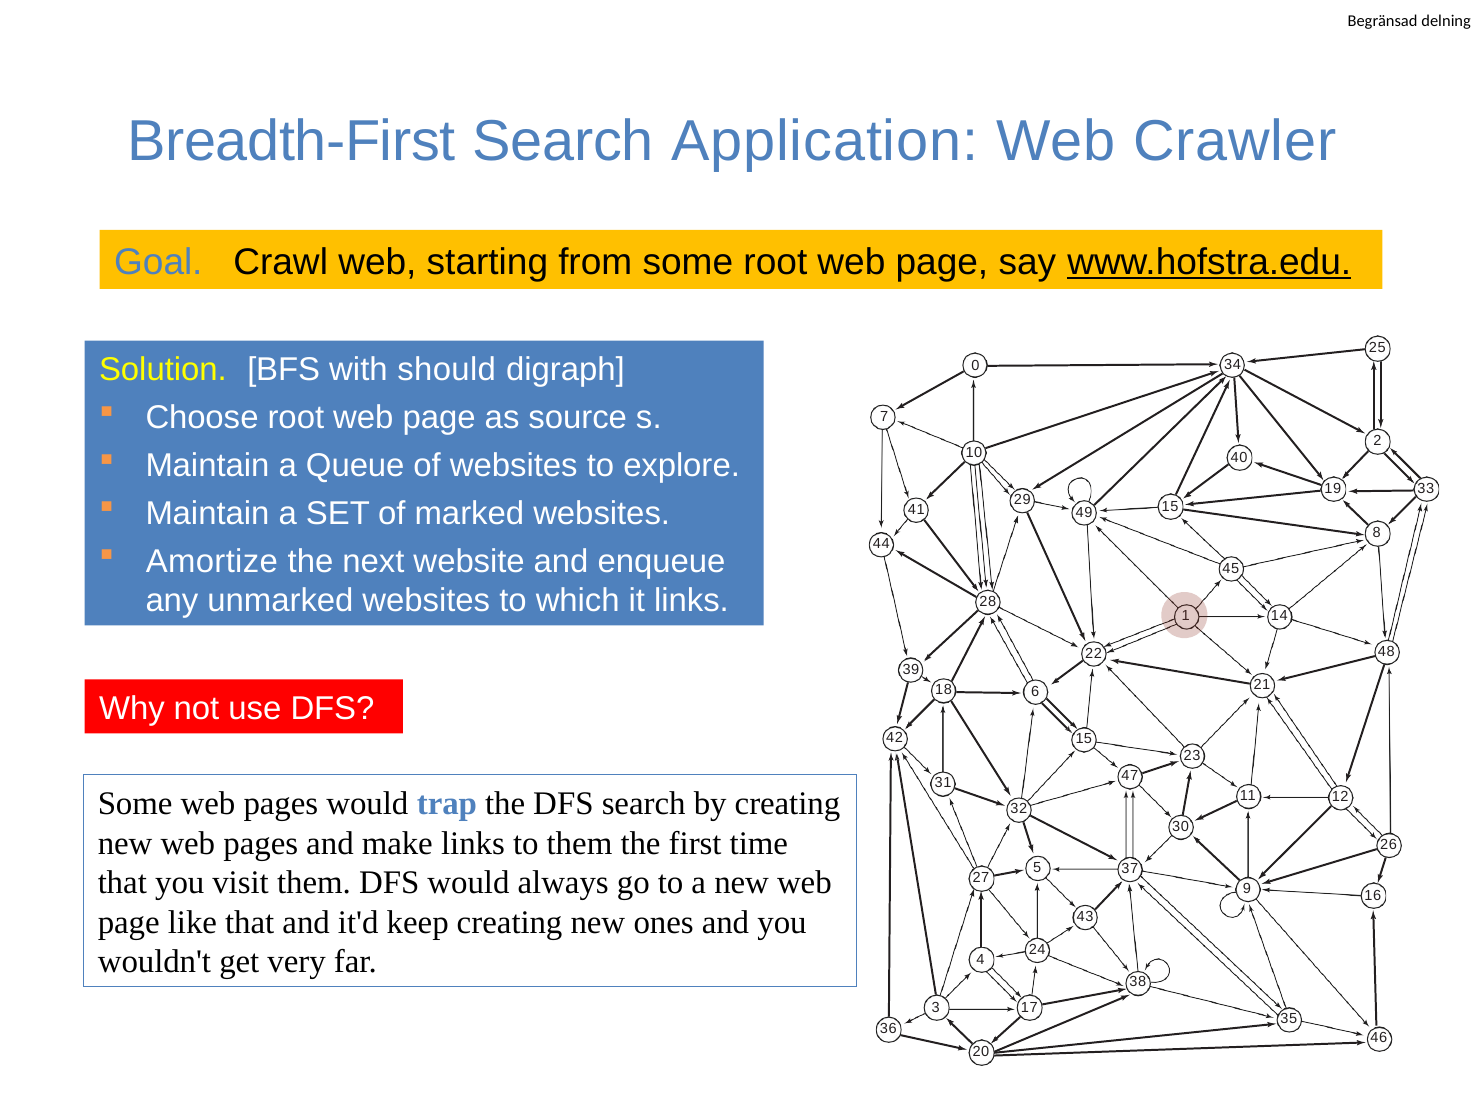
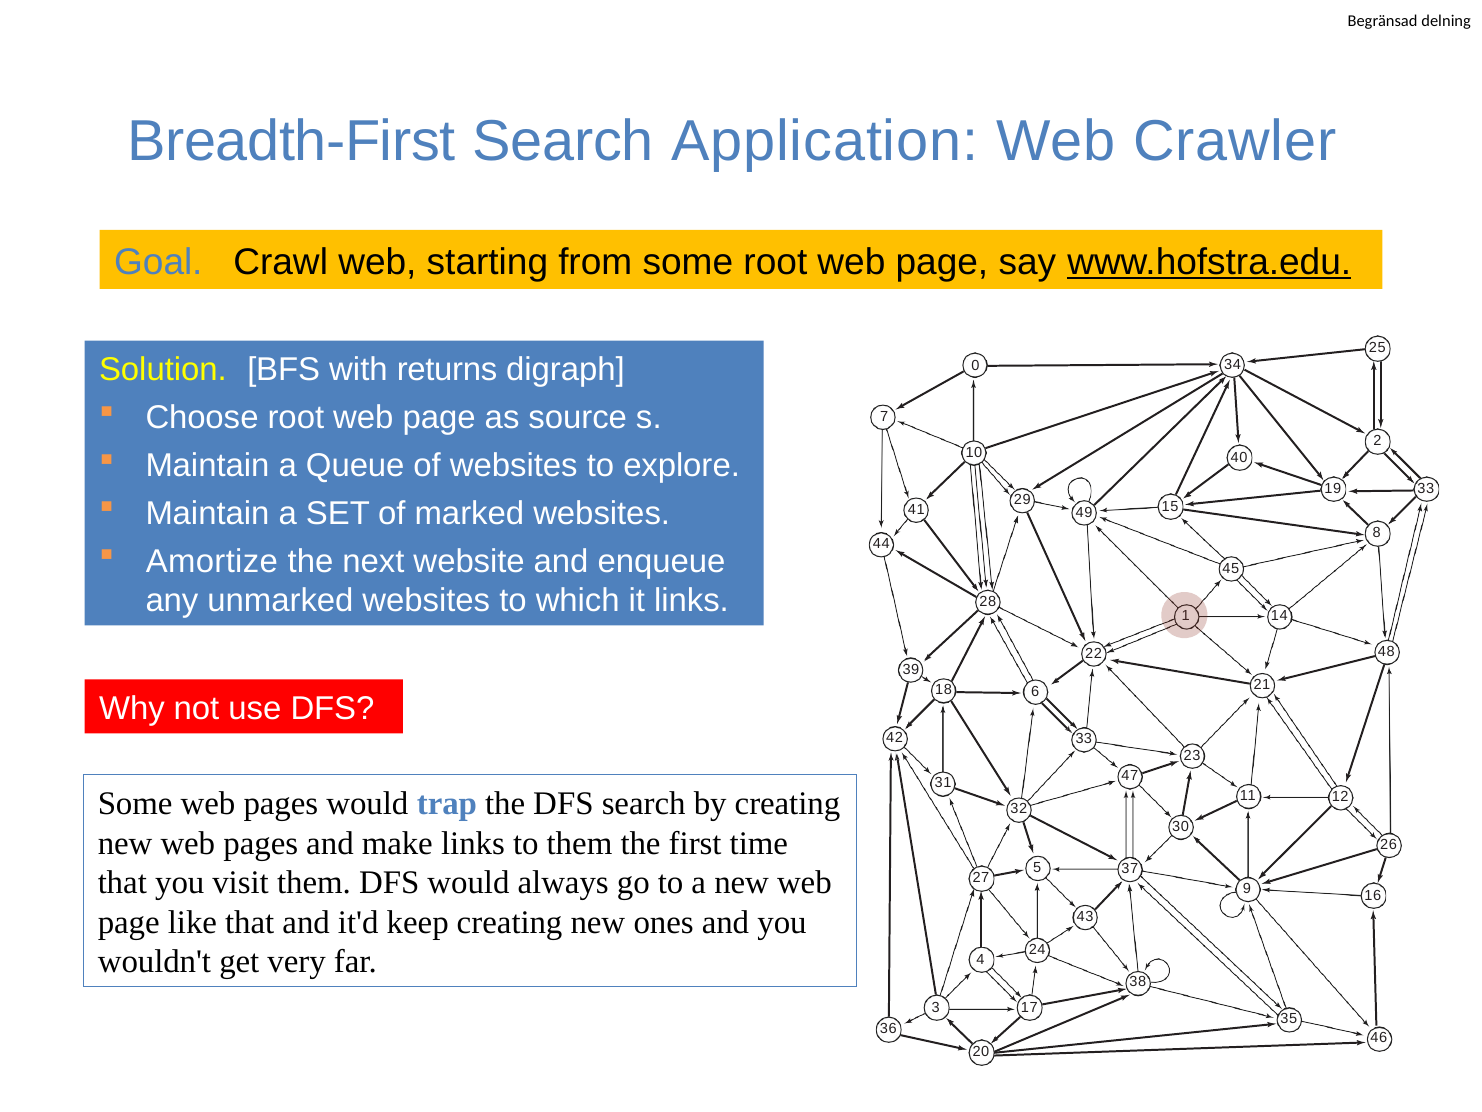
should: should -> returns
42 15: 15 -> 33
